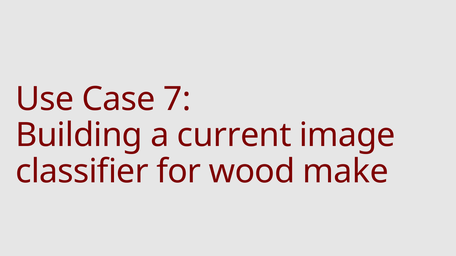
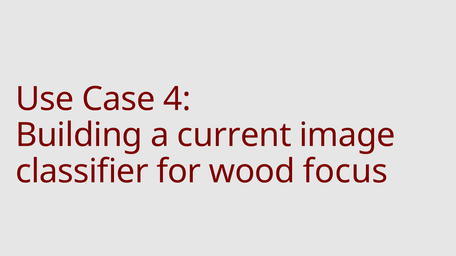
7: 7 -> 4
make: make -> focus
